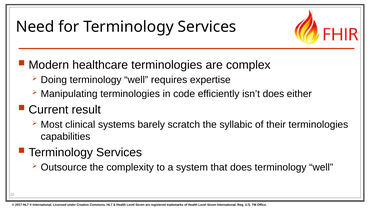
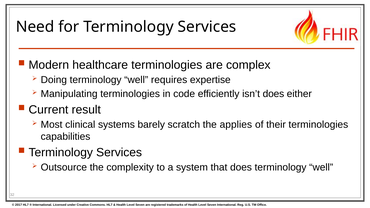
syllabic: syllabic -> applies
